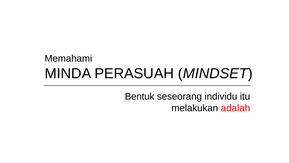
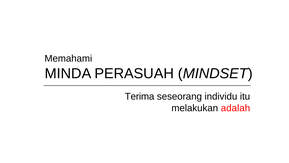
Bentuk: Bentuk -> Terima
